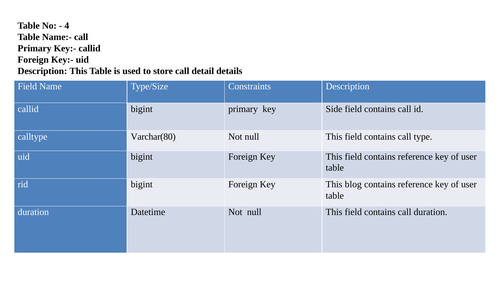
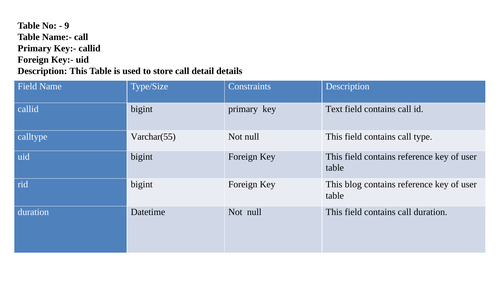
4: 4 -> 9
Side: Side -> Text
Varchar(80: Varchar(80 -> Varchar(55
